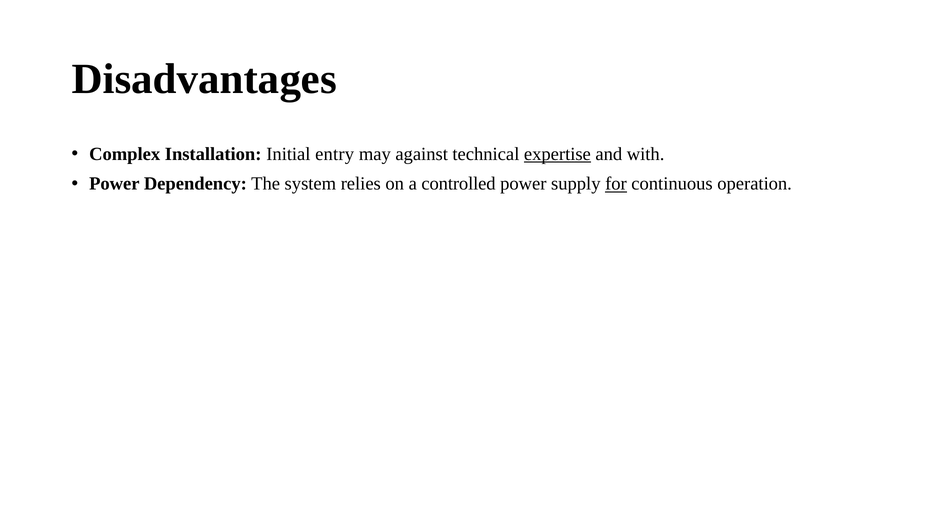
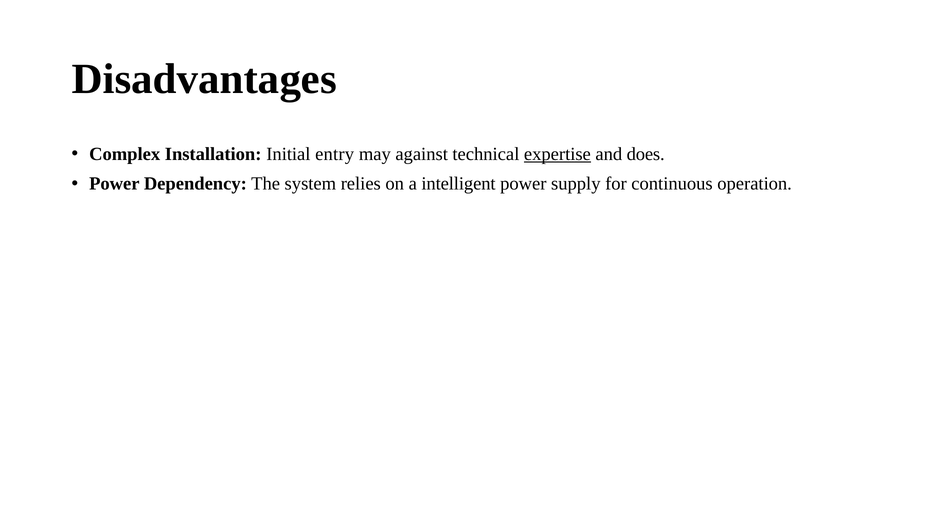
with: with -> does
controlled: controlled -> intelligent
for underline: present -> none
